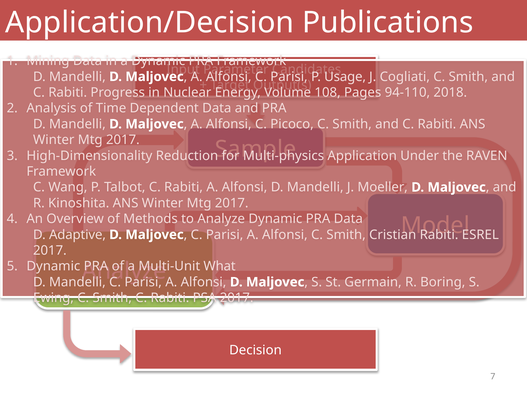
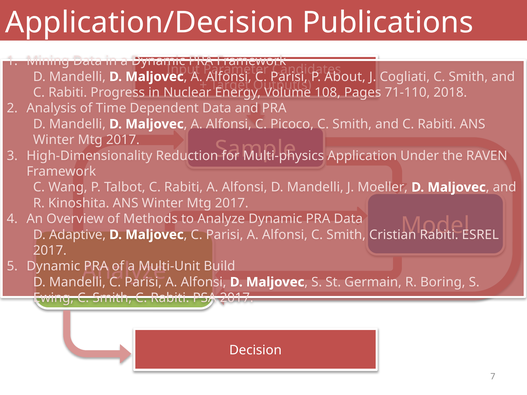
Usage: Usage -> About
94-110: 94-110 -> 71-110
What: What -> Build
